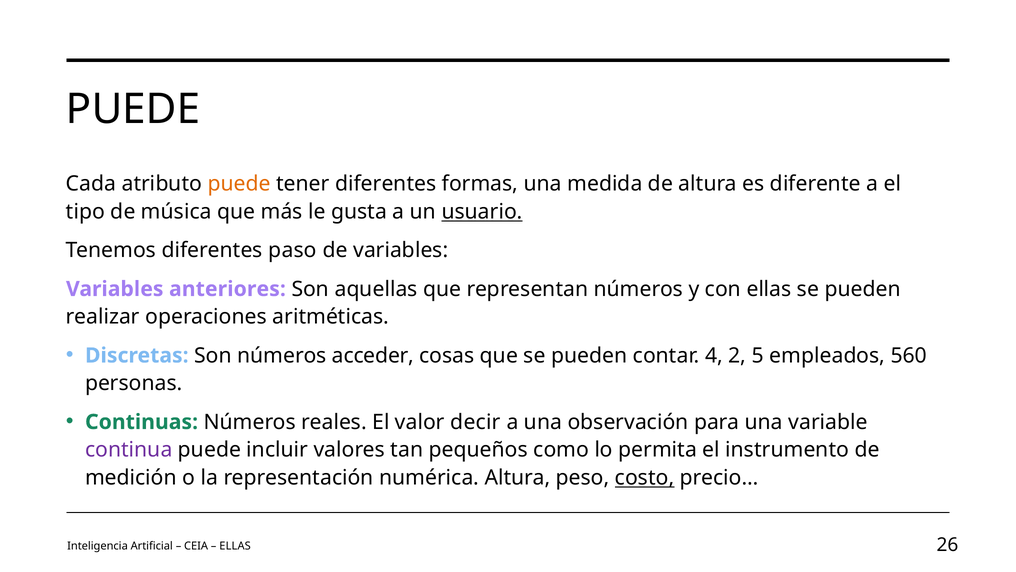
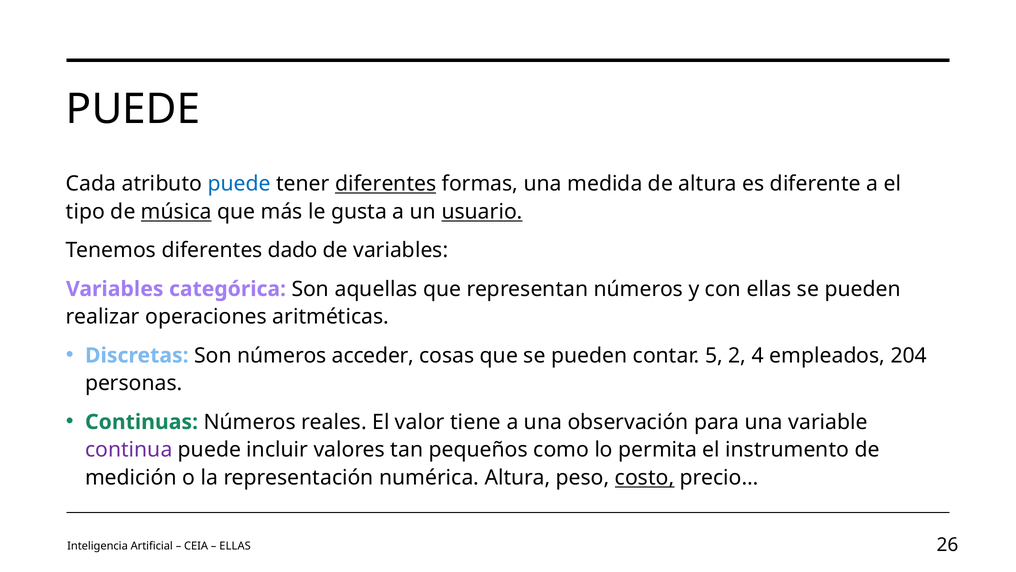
puede at (239, 184) colour: orange -> blue
diferentes at (386, 184) underline: none -> present
música underline: none -> present
paso: paso -> dado
anteriores: anteriores -> categórica
4: 4 -> 5
5: 5 -> 4
560: 560 -> 204
decir: decir -> tiene
